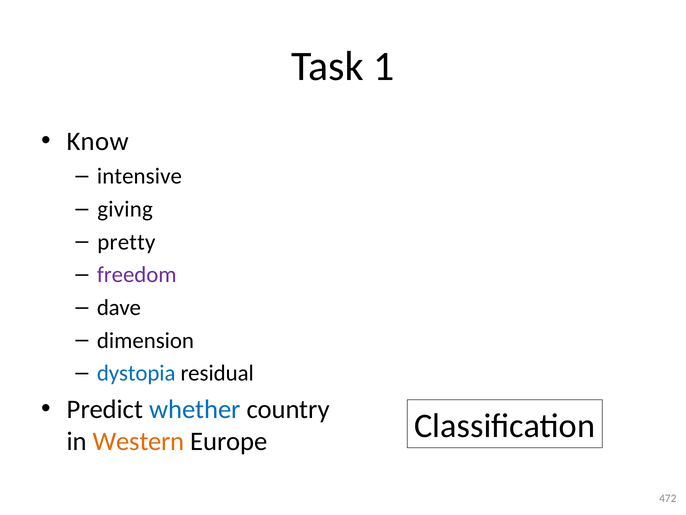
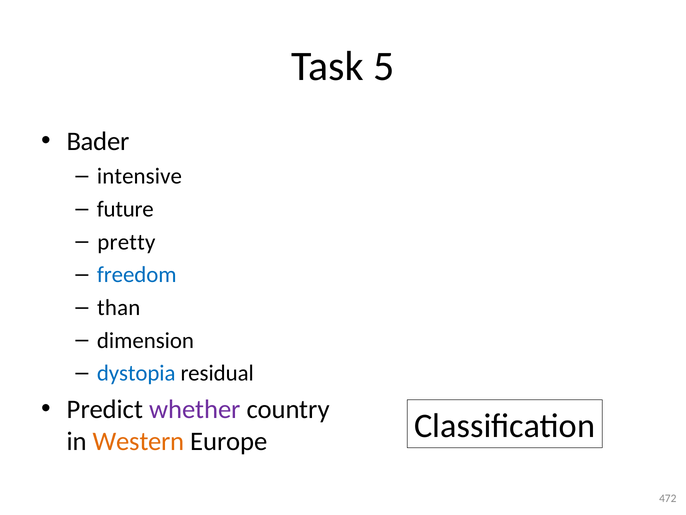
1: 1 -> 5
Know: Know -> Bader
giving: giving -> future
freedom colour: purple -> blue
dave: dave -> than
whether colour: blue -> purple
